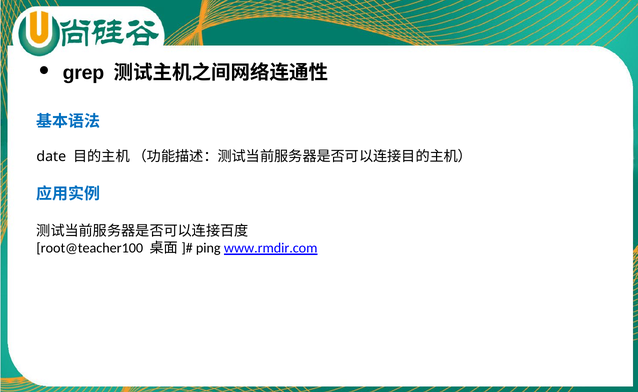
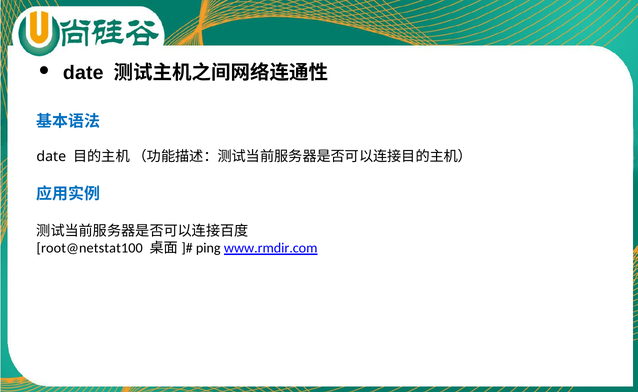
grep at (83, 73): grep -> date
root@teacher100: root@teacher100 -> root@netstat100
